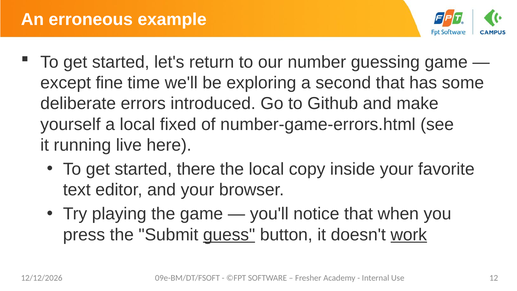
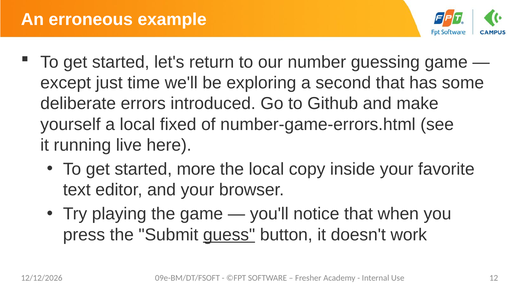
fine: fine -> just
there: there -> more
work underline: present -> none
